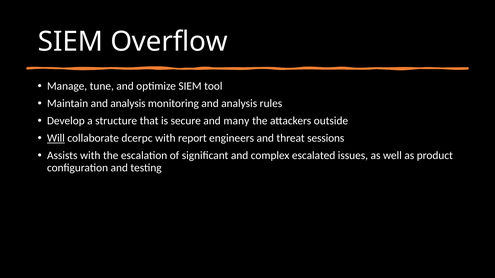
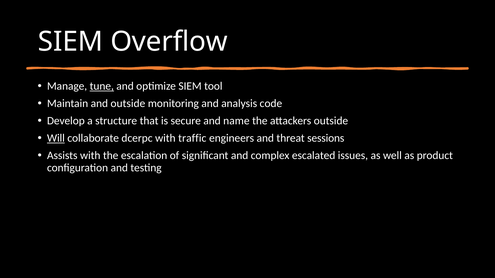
tune underline: none -> present
Maintain and analysis: analysis -> outside
rules: rules -> code
many: many -> name
report: report -> traffic
